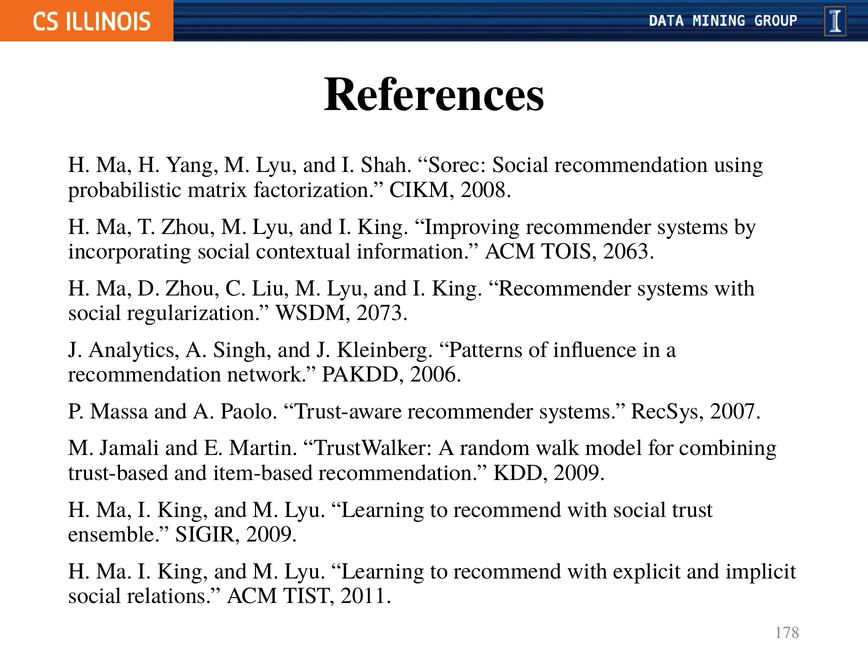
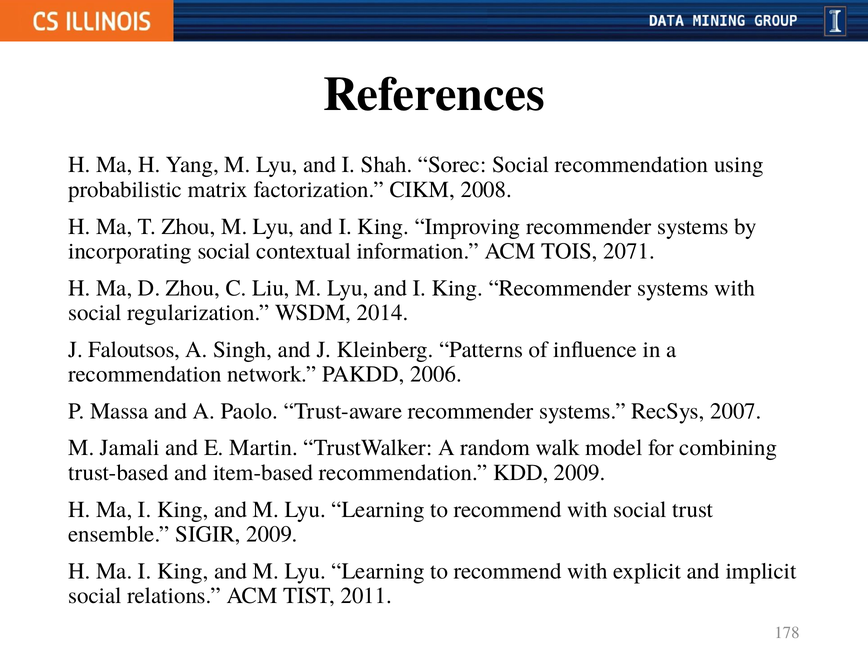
2063: 2063 -> 2071
2073: 2073 -> 2014
Analytics: Analytics -> Faloutsos
